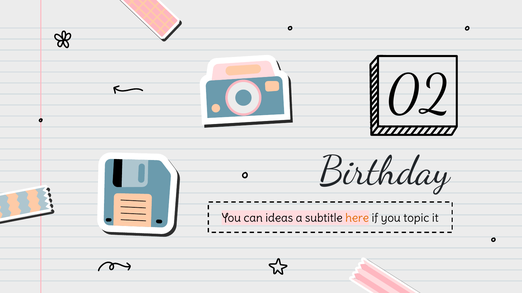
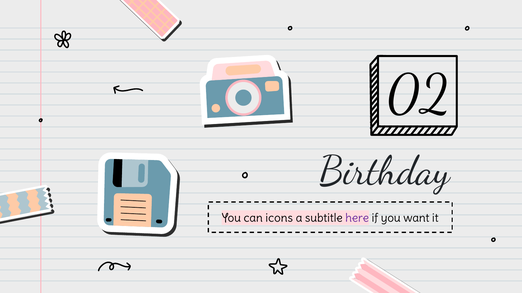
ideas: ideas -> icons
here colour: orange -> purple
topic: topic -> want
